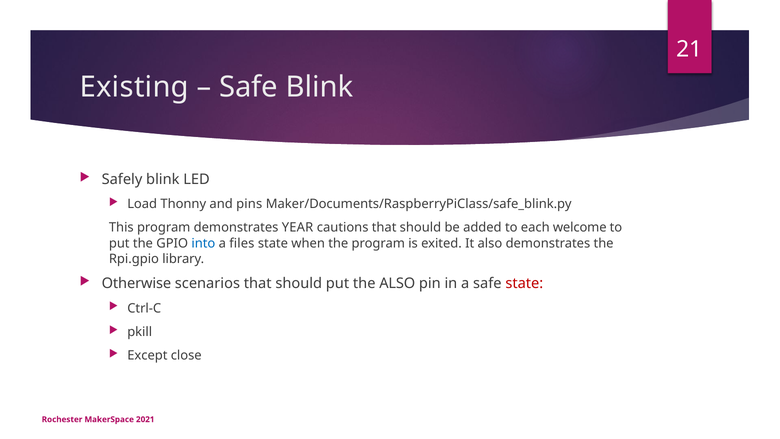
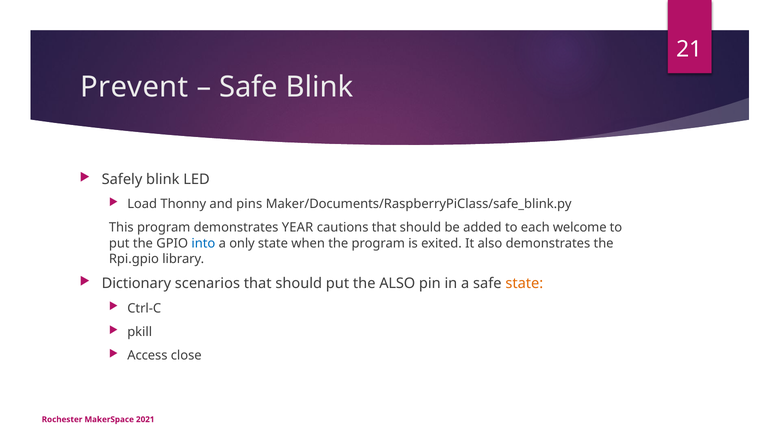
Existing: Existing -> Prevent
files: files -> only
Otherwise: Otherwise -> Dictionary
state at (524, 284) colour: red -> orange
Except: Except -> Access
